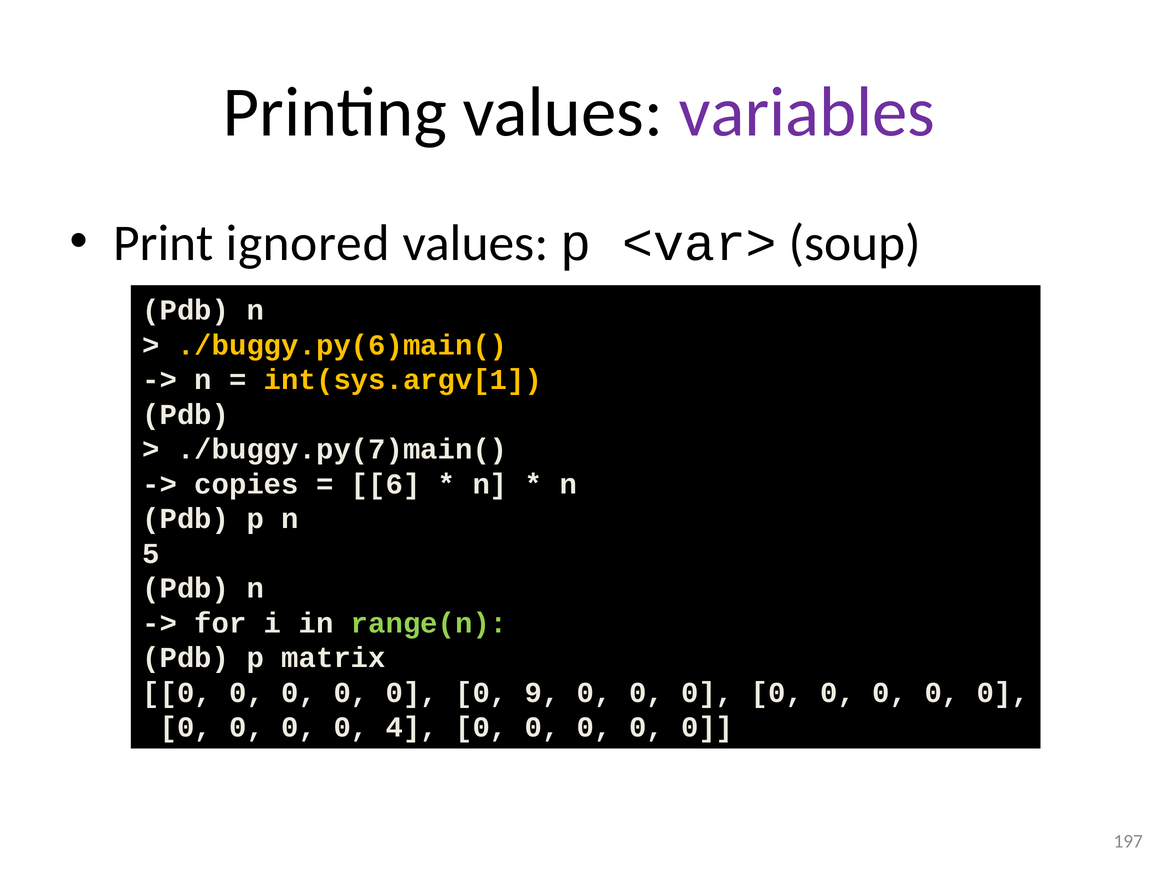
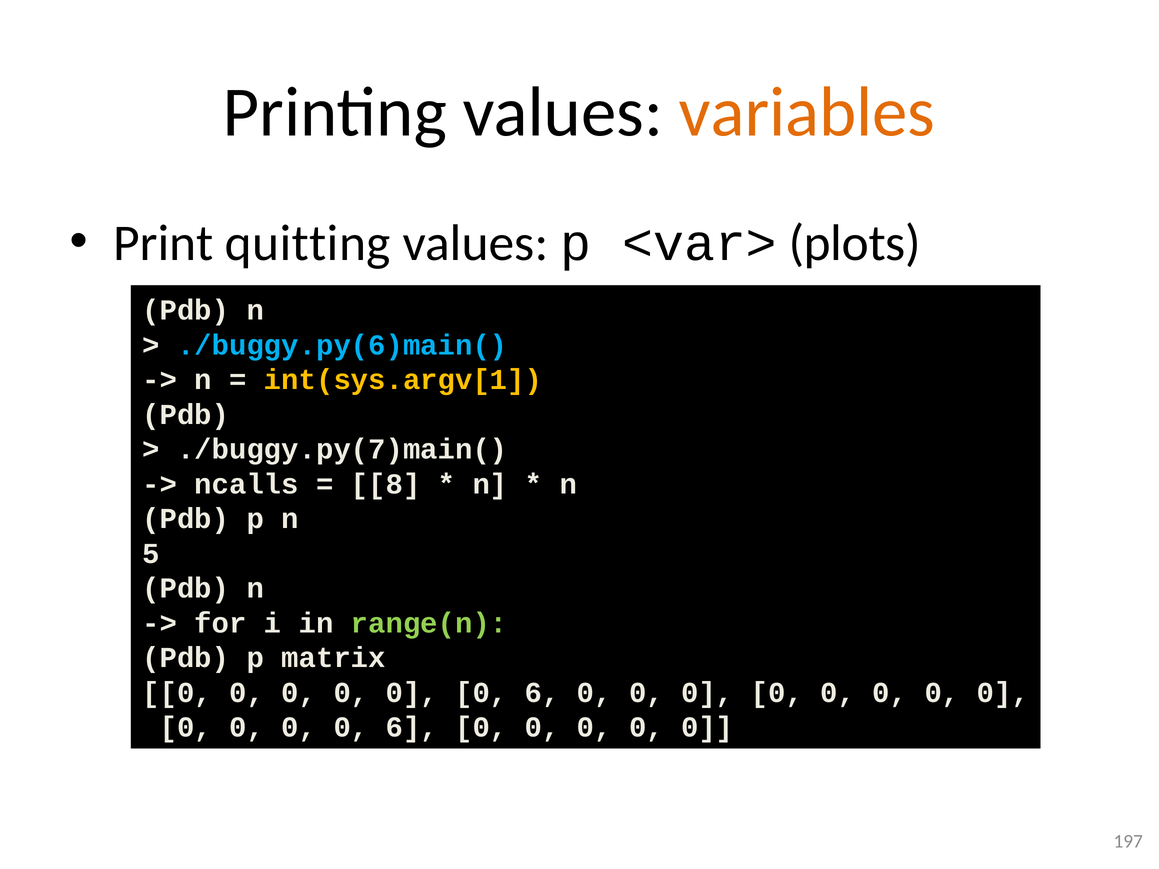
variables colour: purple -> orange
ignored: ignored -> quitting
soup: soup -> plots
./buggy.py(6)main( colour: yellow -> light blue
copies: copies -> ncalls
6: 6 -> 8
9 at (542, 693): 9 -> 6
4 at (412, 728): 4 -> 6
